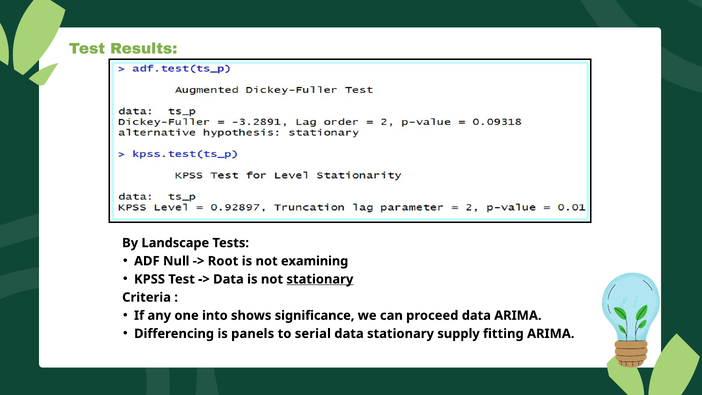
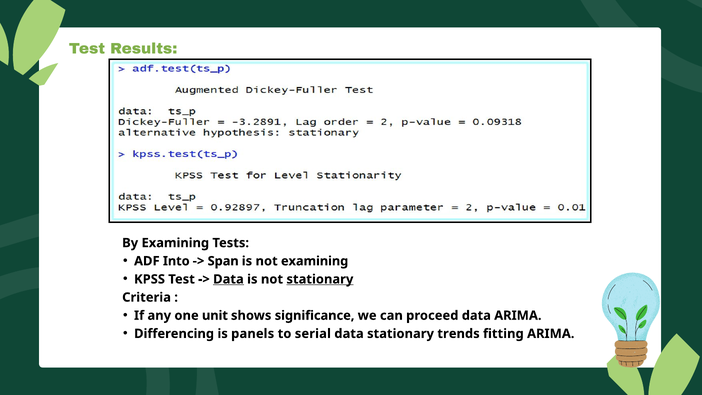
By Landscape: Landscape -> Examining
Null: Null -> Into
Root: Root -> Span
Data at (228, 279) underline: none -> present
into: into -> unit
supply: supply -> trends
